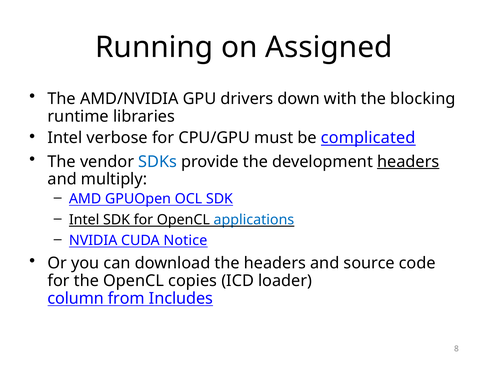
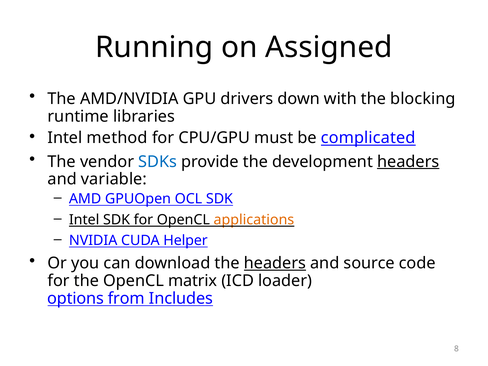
verbose: verbose -> method
multiply: multiply -> variable
applications colour: blue -> orange
Notice: Notice -> Helper
headers at (275, 263) underline: none -> present
copies: copies -> matrix
column: column -> options
